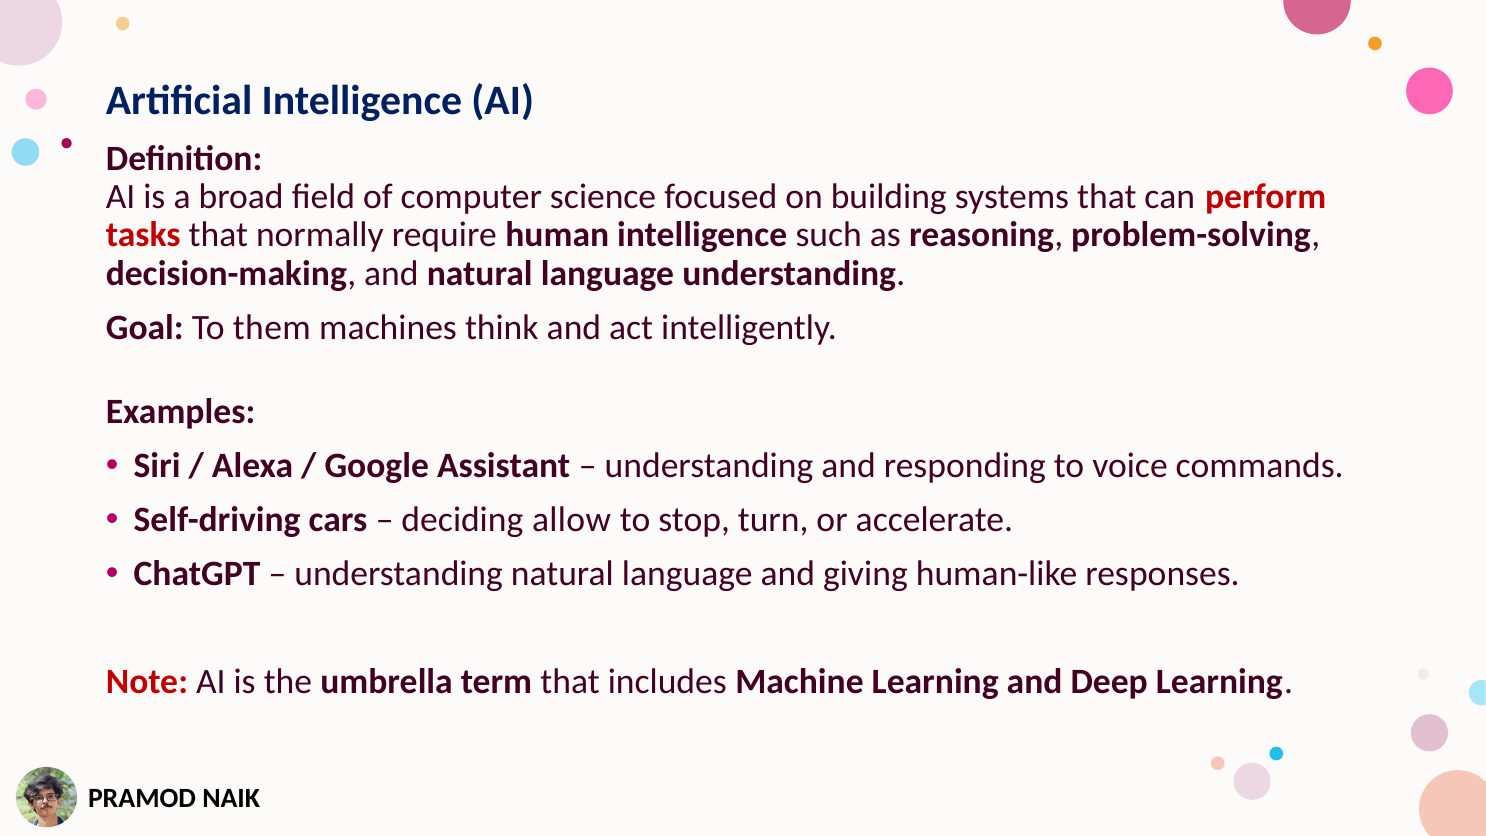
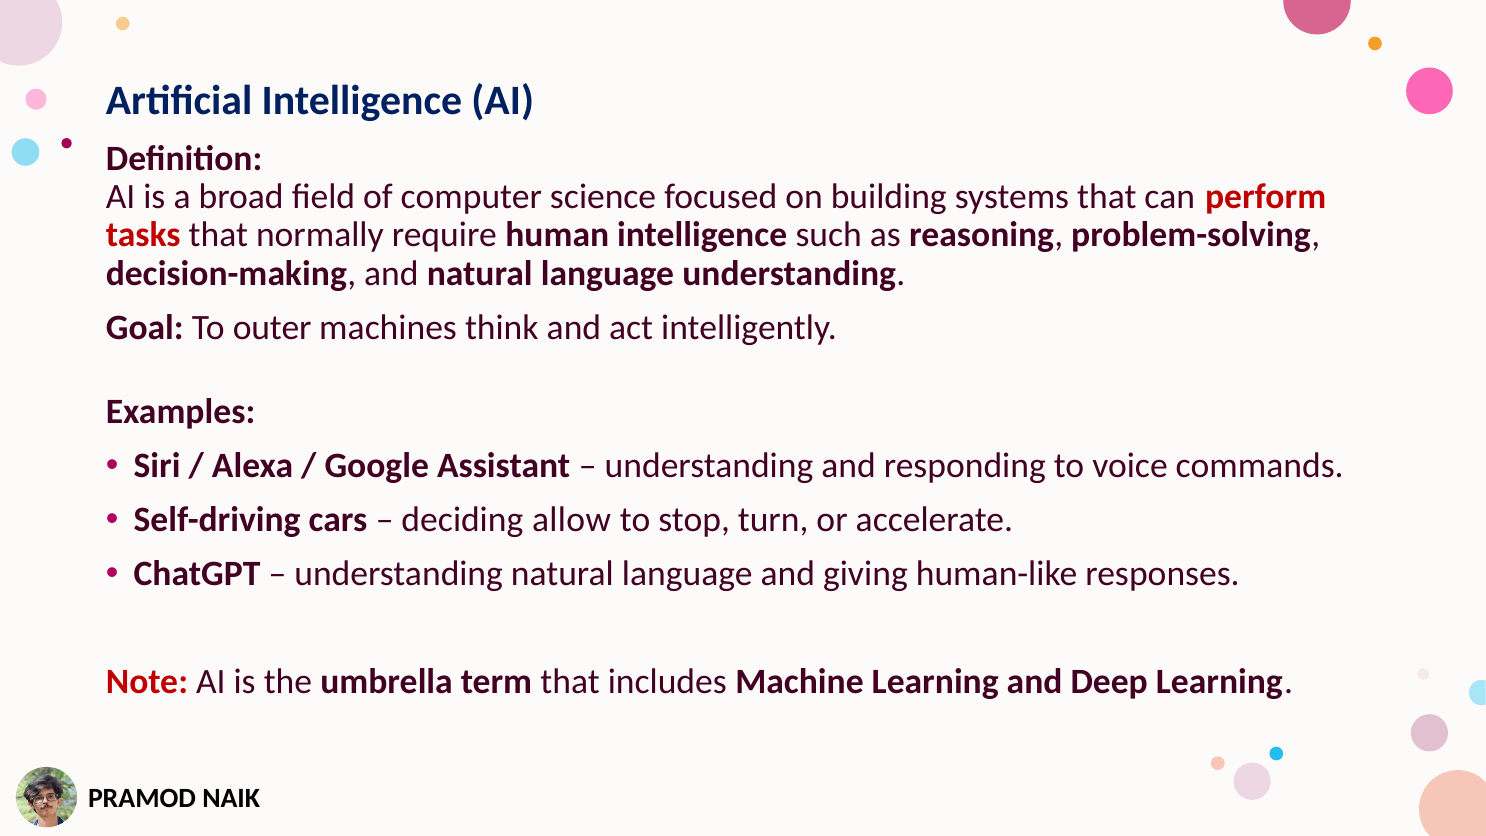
them: them -> outer
